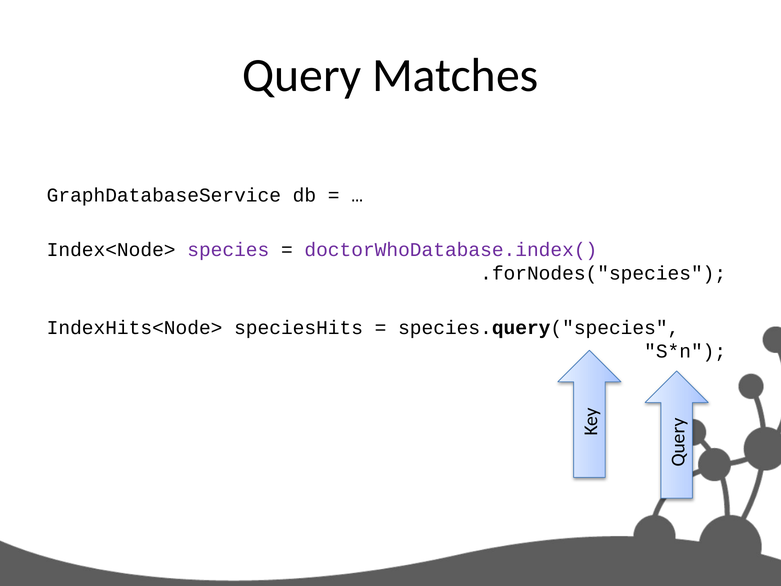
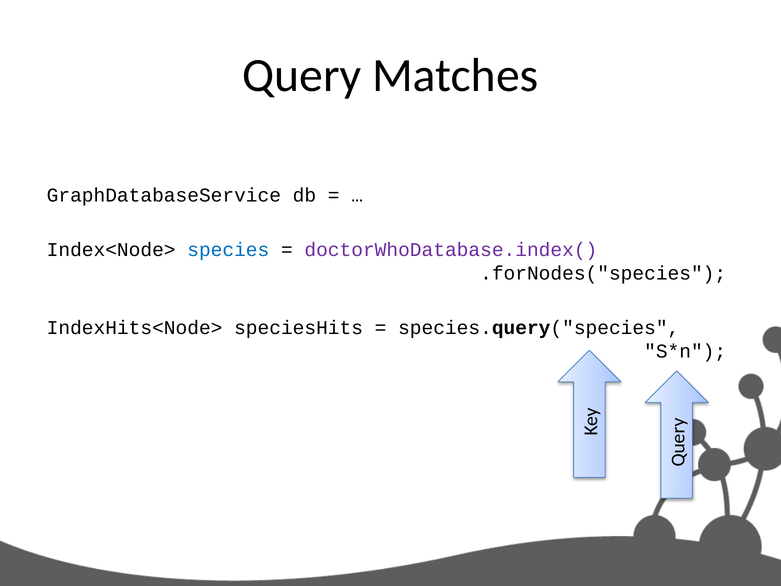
species colour: purple -> blue
